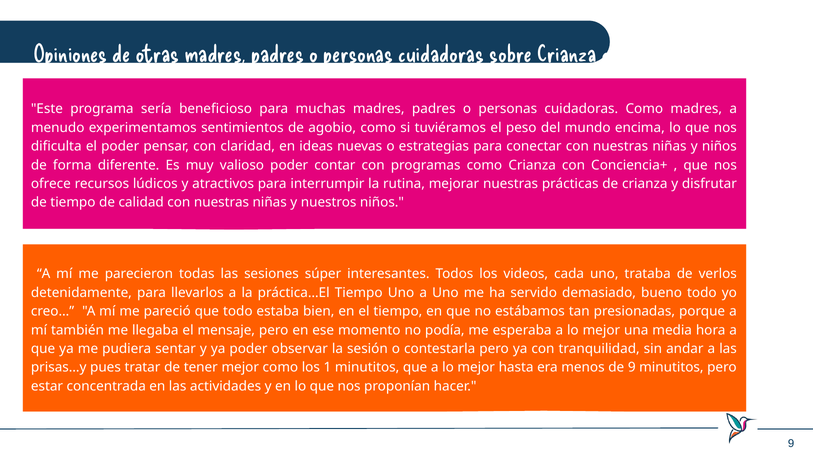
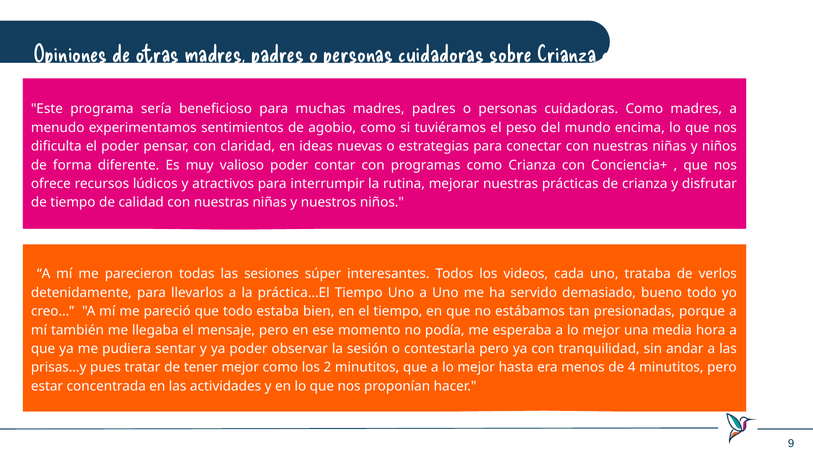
1: 1 -> 2
de 9: 9 -> 4
